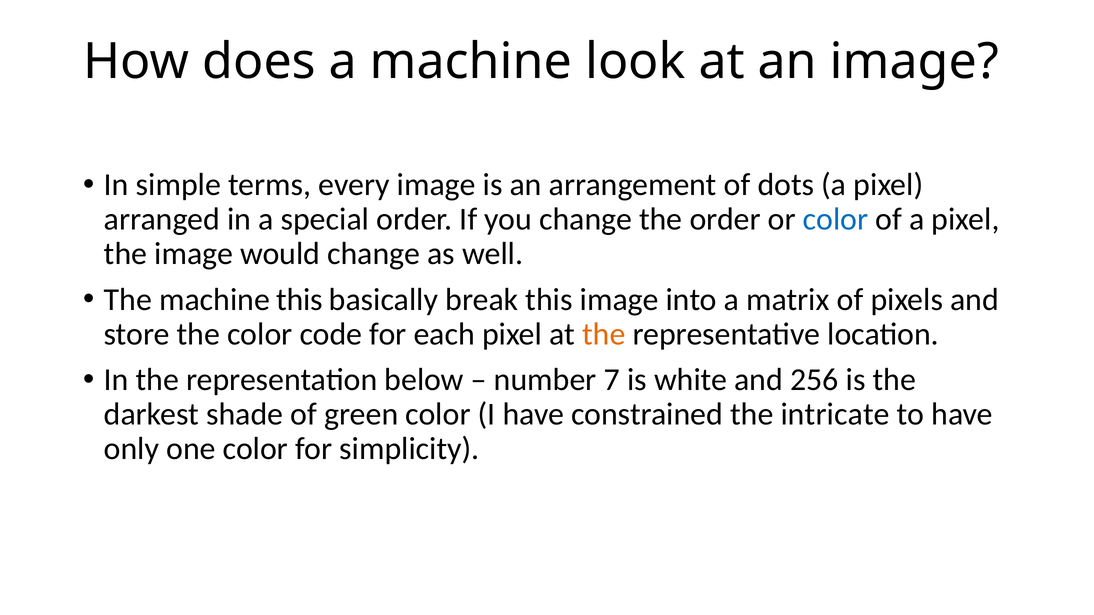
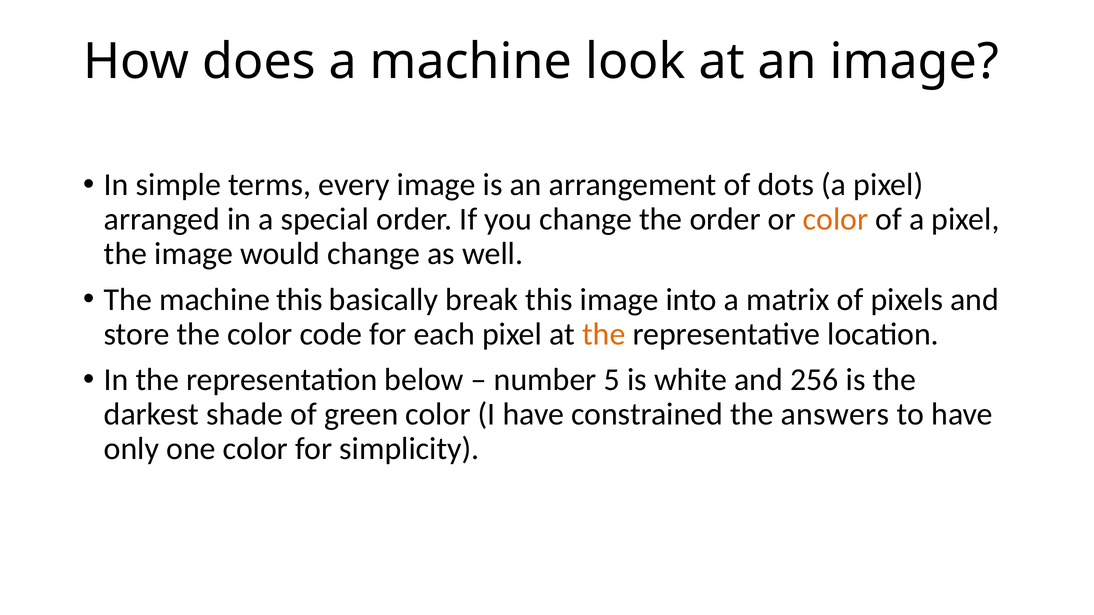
color at (836, 219) colour: blue -> orange
7: 7 -> 5
intricate: intricate -> answers
